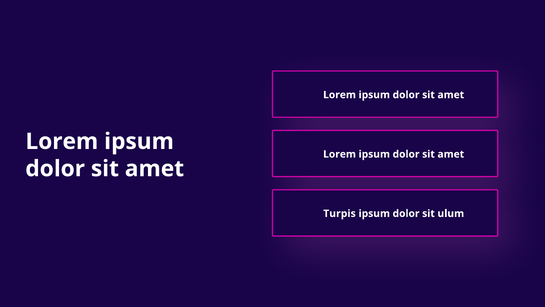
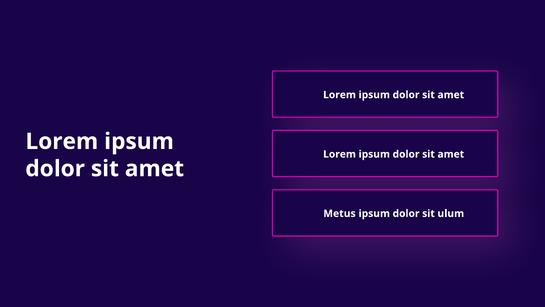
Turpis: Turpis -> Metus
